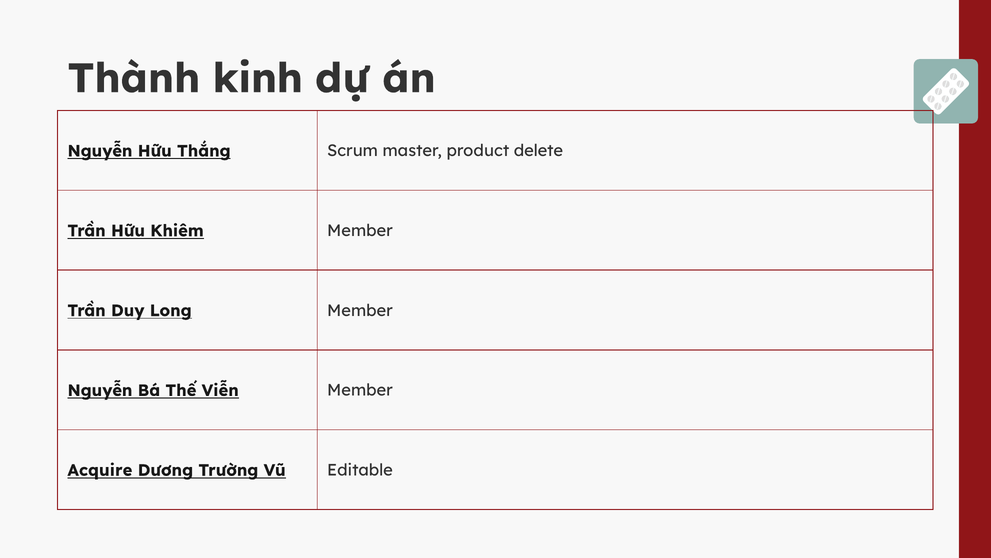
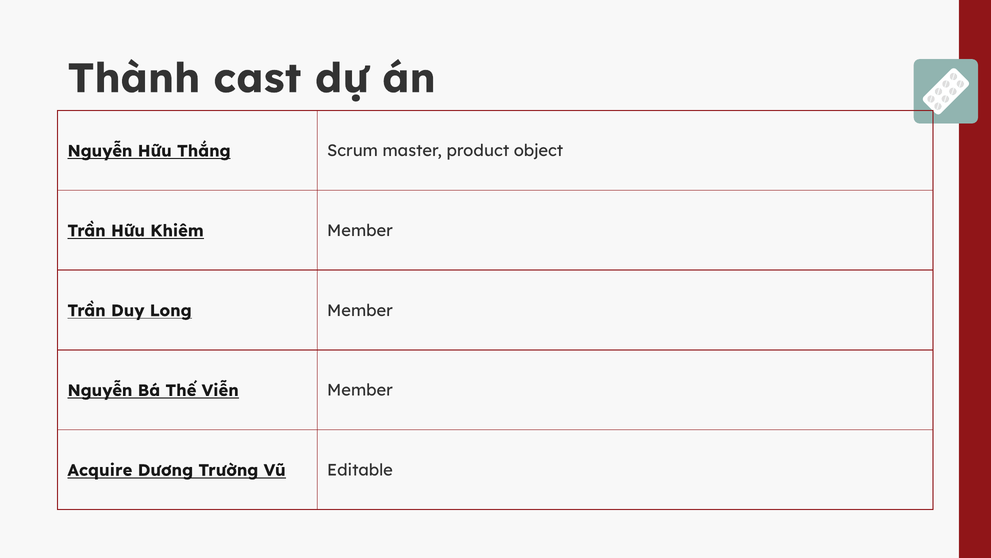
kinh: kinh -> cast
delete: delete -> object
